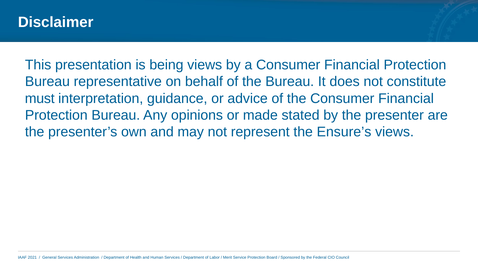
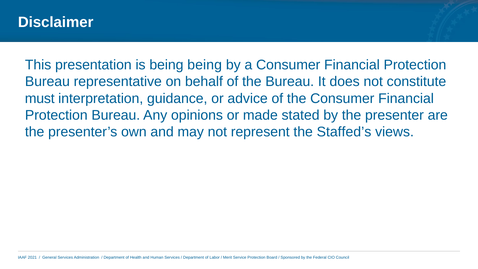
being views: views -> being
Ensure’s: Ensure’s -> Staffed’s
